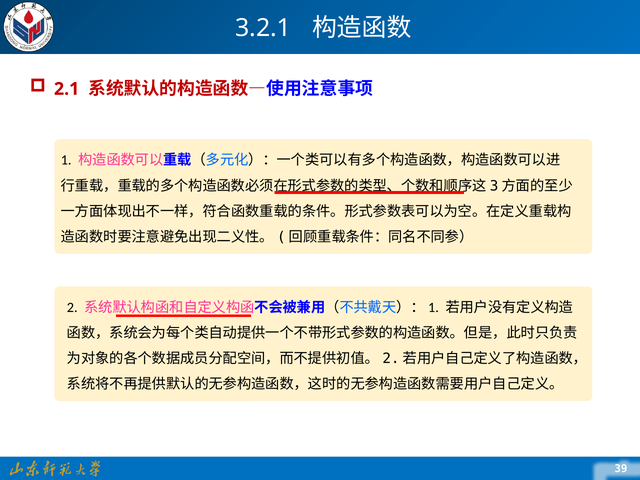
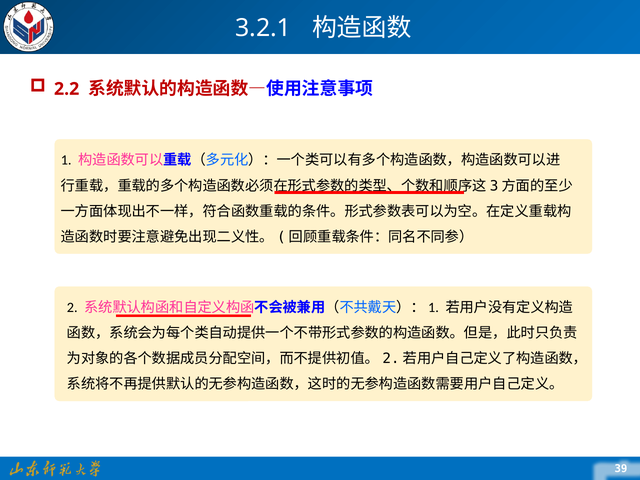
2.1: 2.1 -> 2.2
